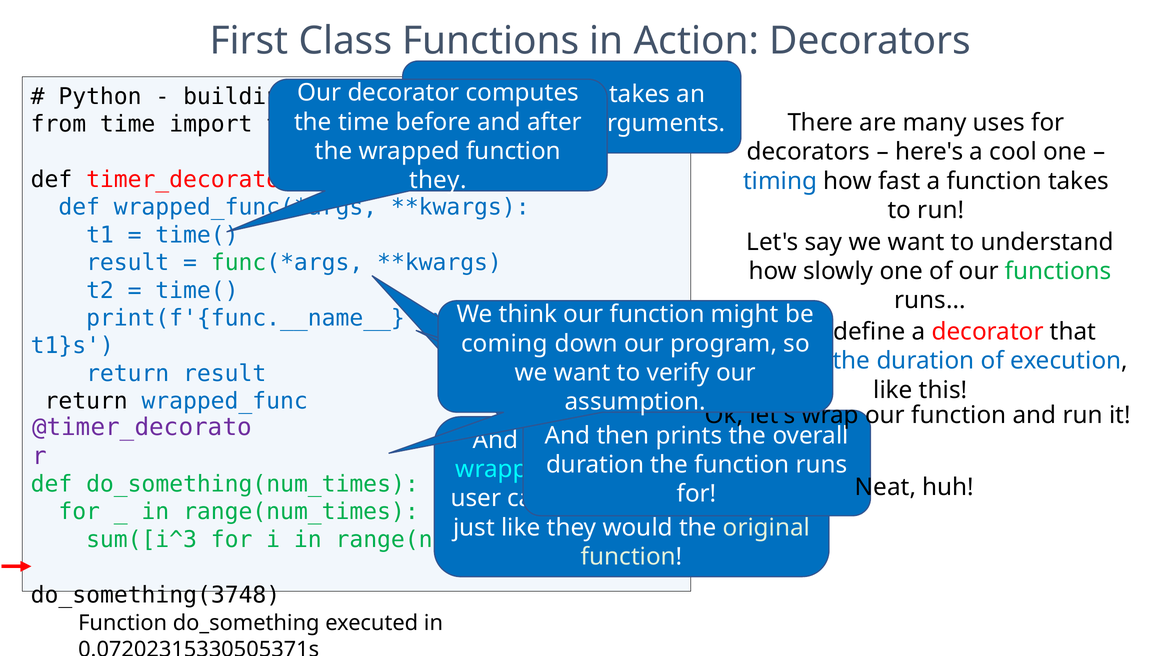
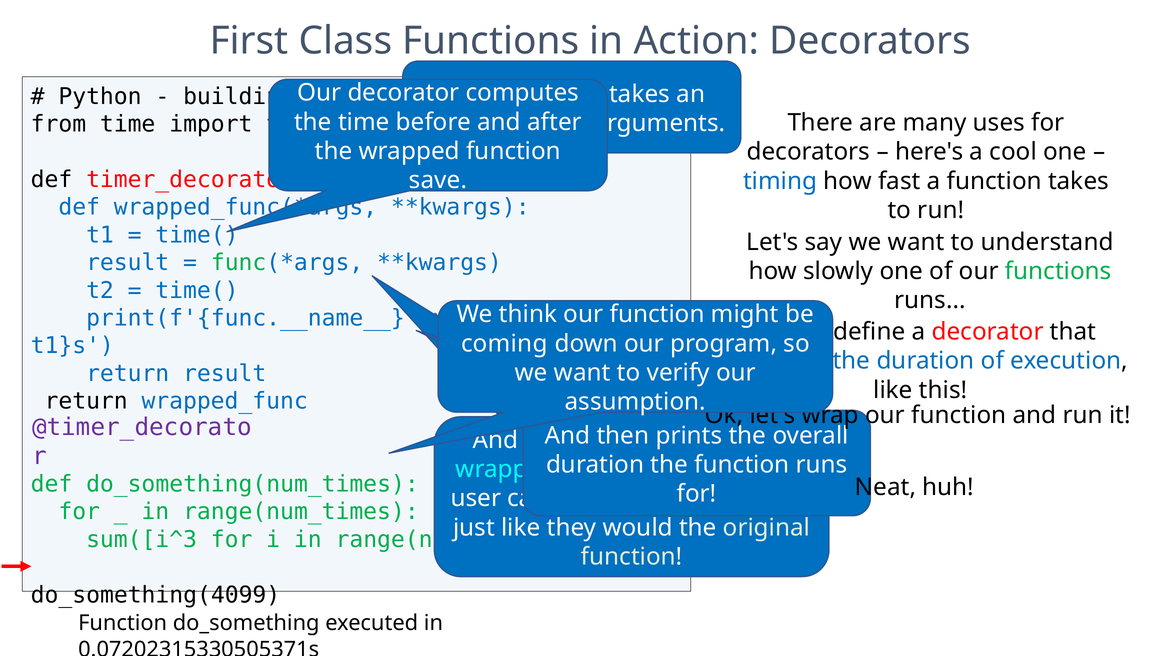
they at (438, 180): they -> save
do_something(3748: do_something(3748 -> do_something(4099
